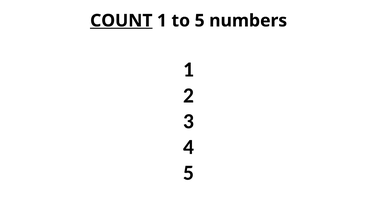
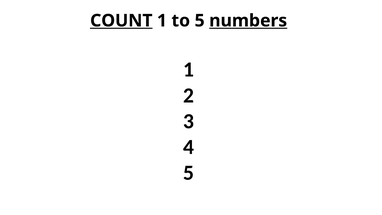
numbers underline: none -> present
